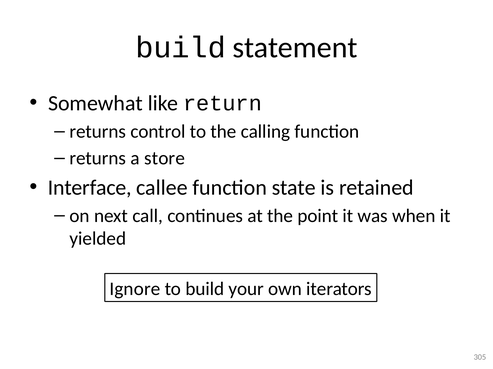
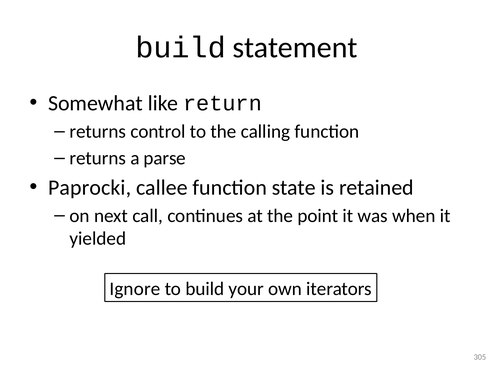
store: store -> parse
Interface: Interface -> Paprocki
